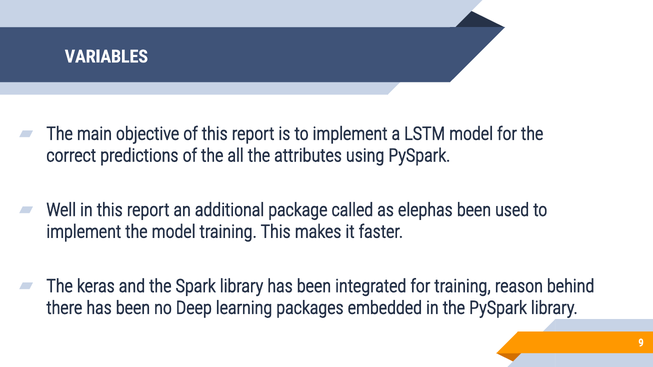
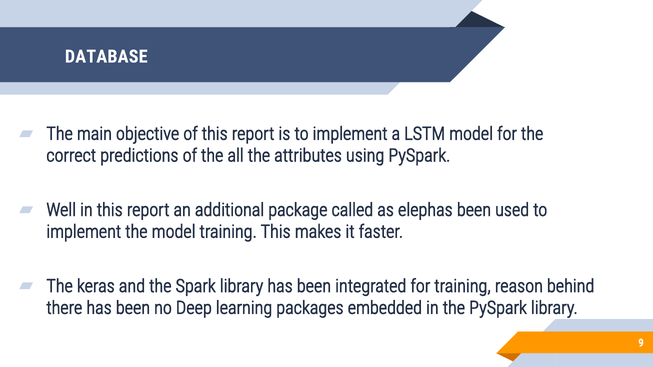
VARIABLES: VARIABLES -> DATABASE
